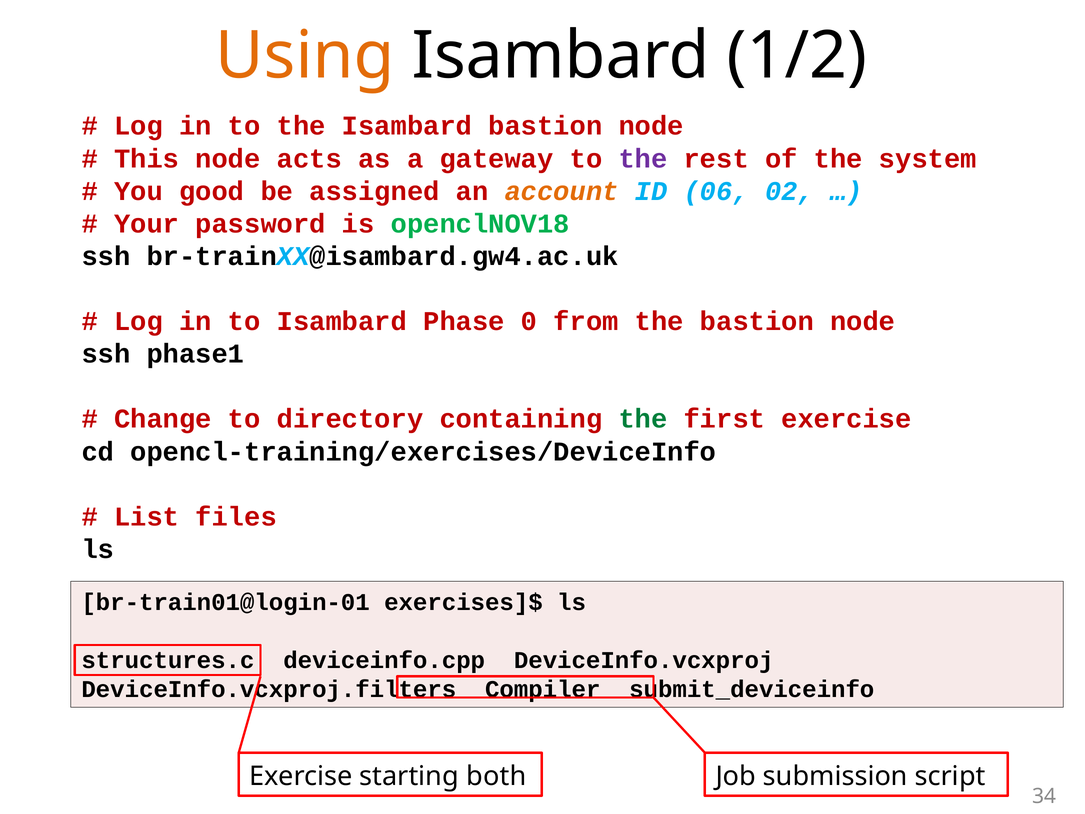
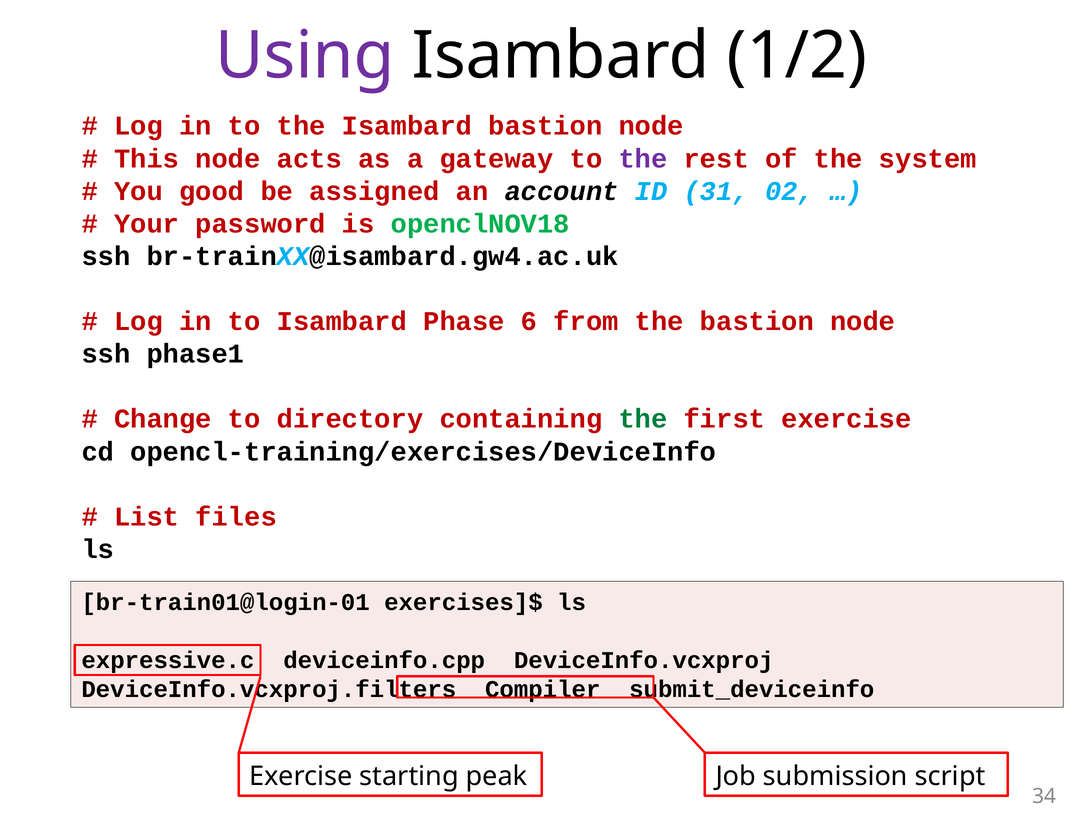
Using colour: orange -> purple
account colour: orange -> black
06: 06 -> 31
0: 0 -> 6
structures.c: structures.c -> expressive.c
both: both -> peak
